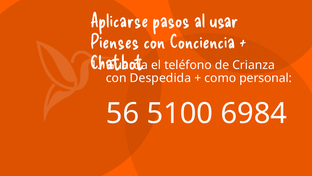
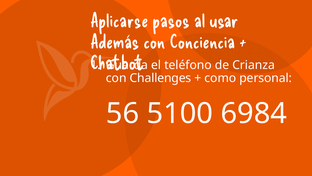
Pienses: Pienses -> Además
Despedida: Despedida -> Challenges
